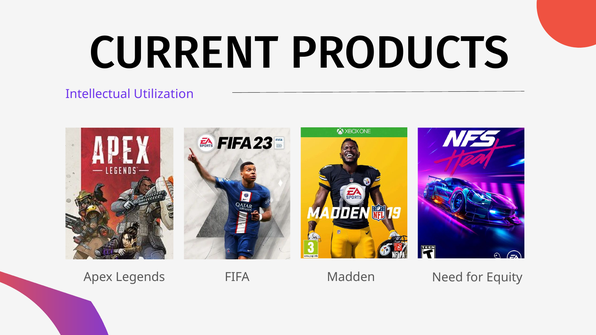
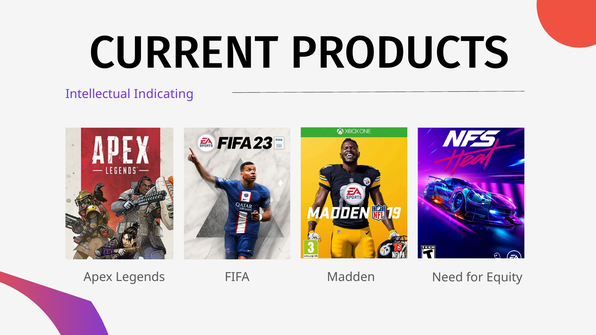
Utilization: Utilization -> Indicating
